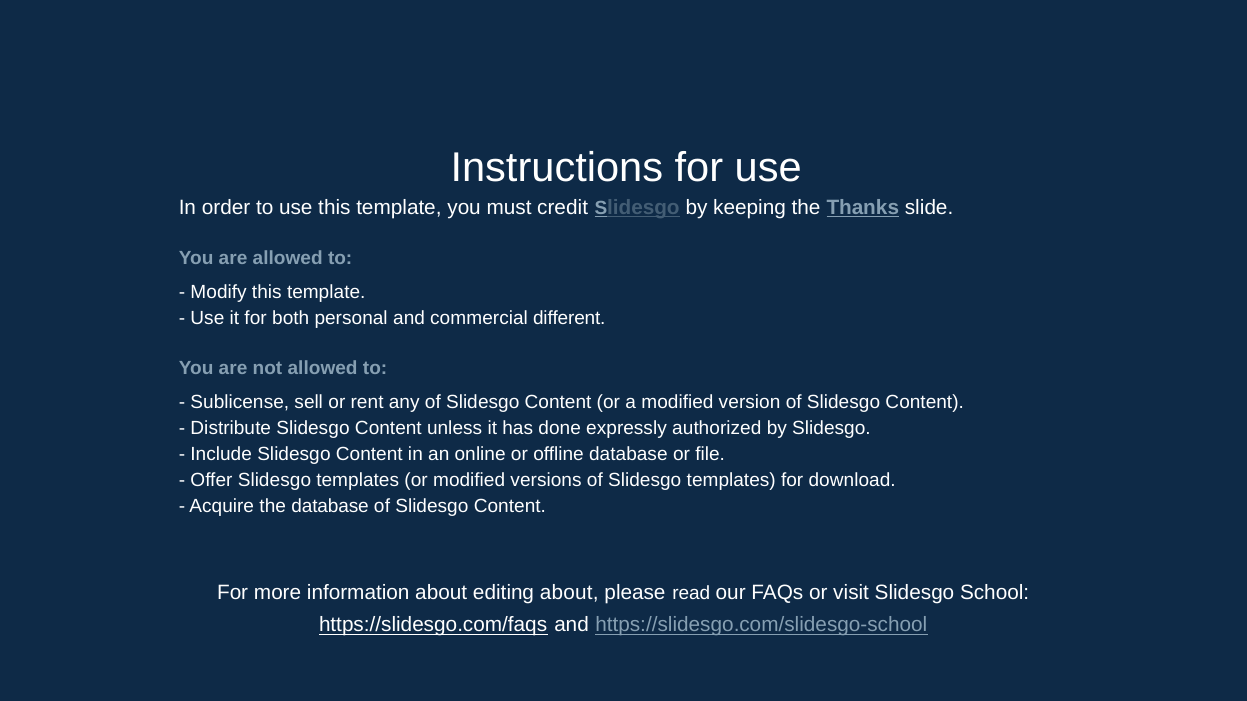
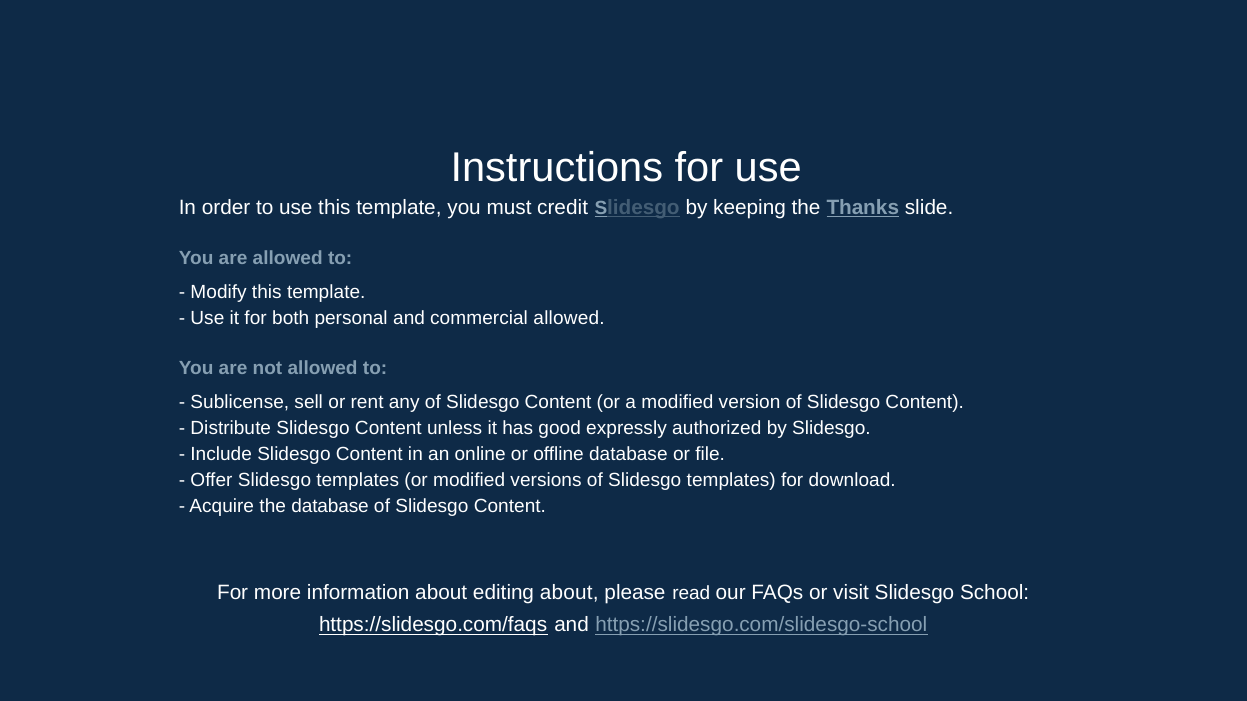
commercial different: different -> allowed
done: done -> good
